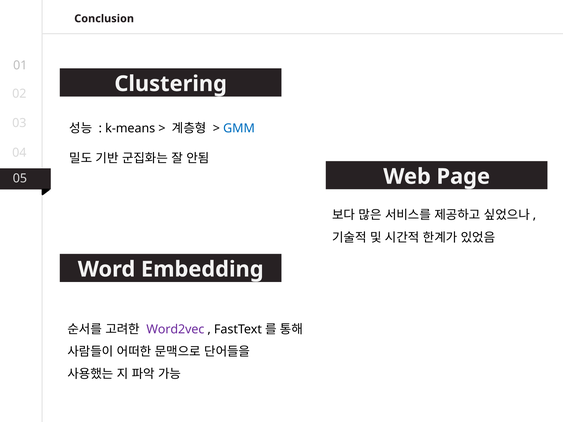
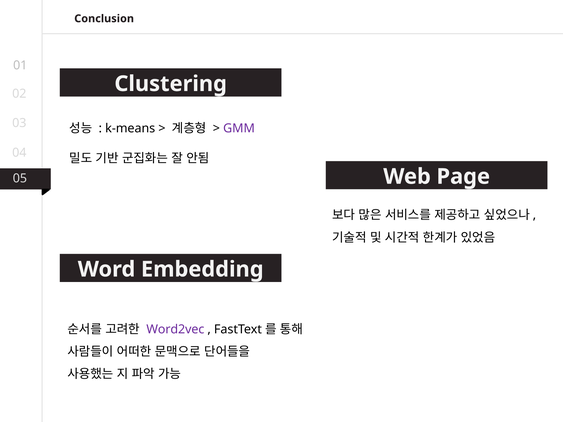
GMM colour: blue -> purple
